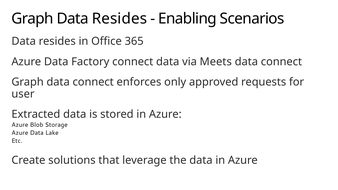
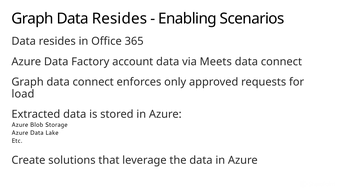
Factory connect: connect -> account
user: user -> load
